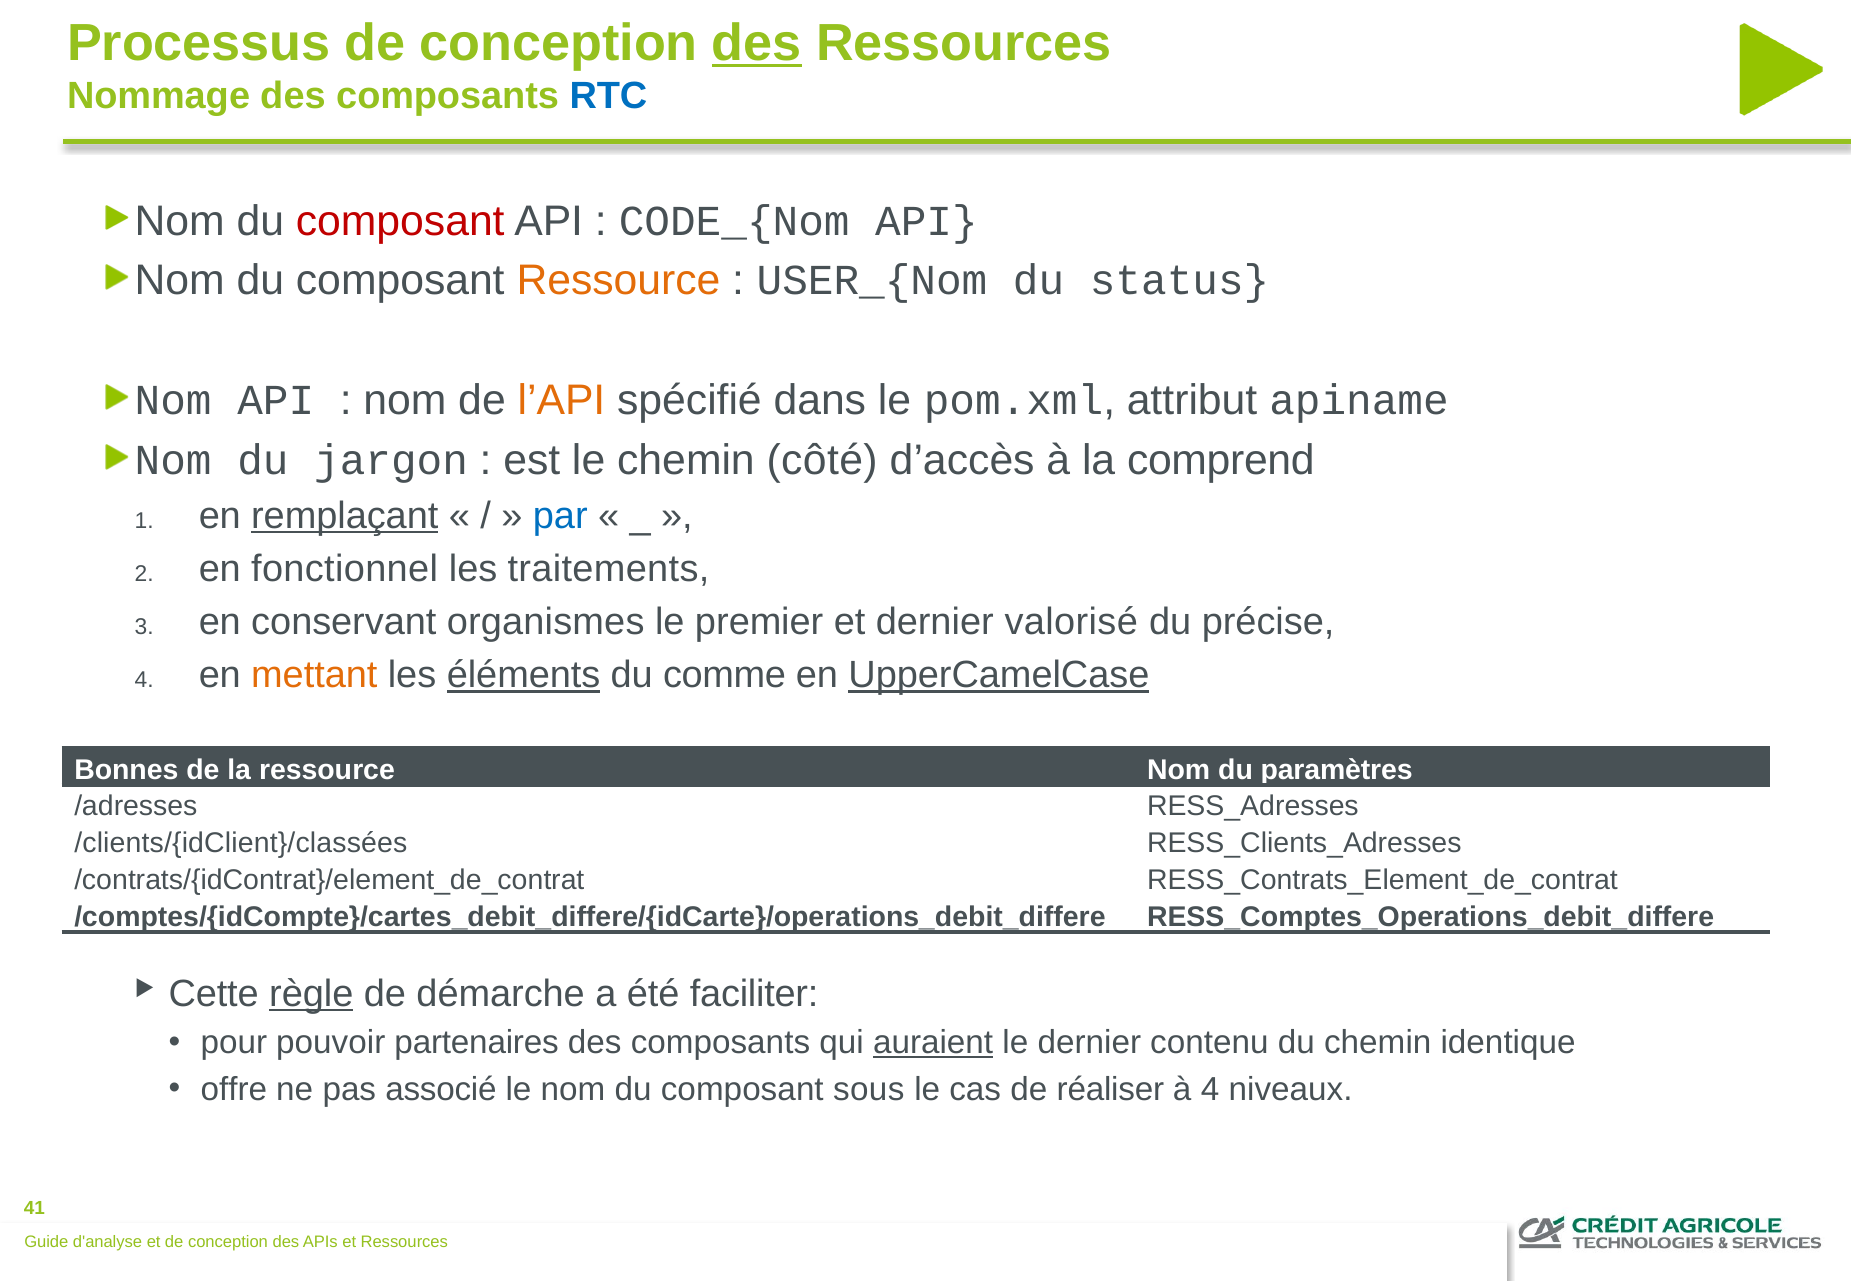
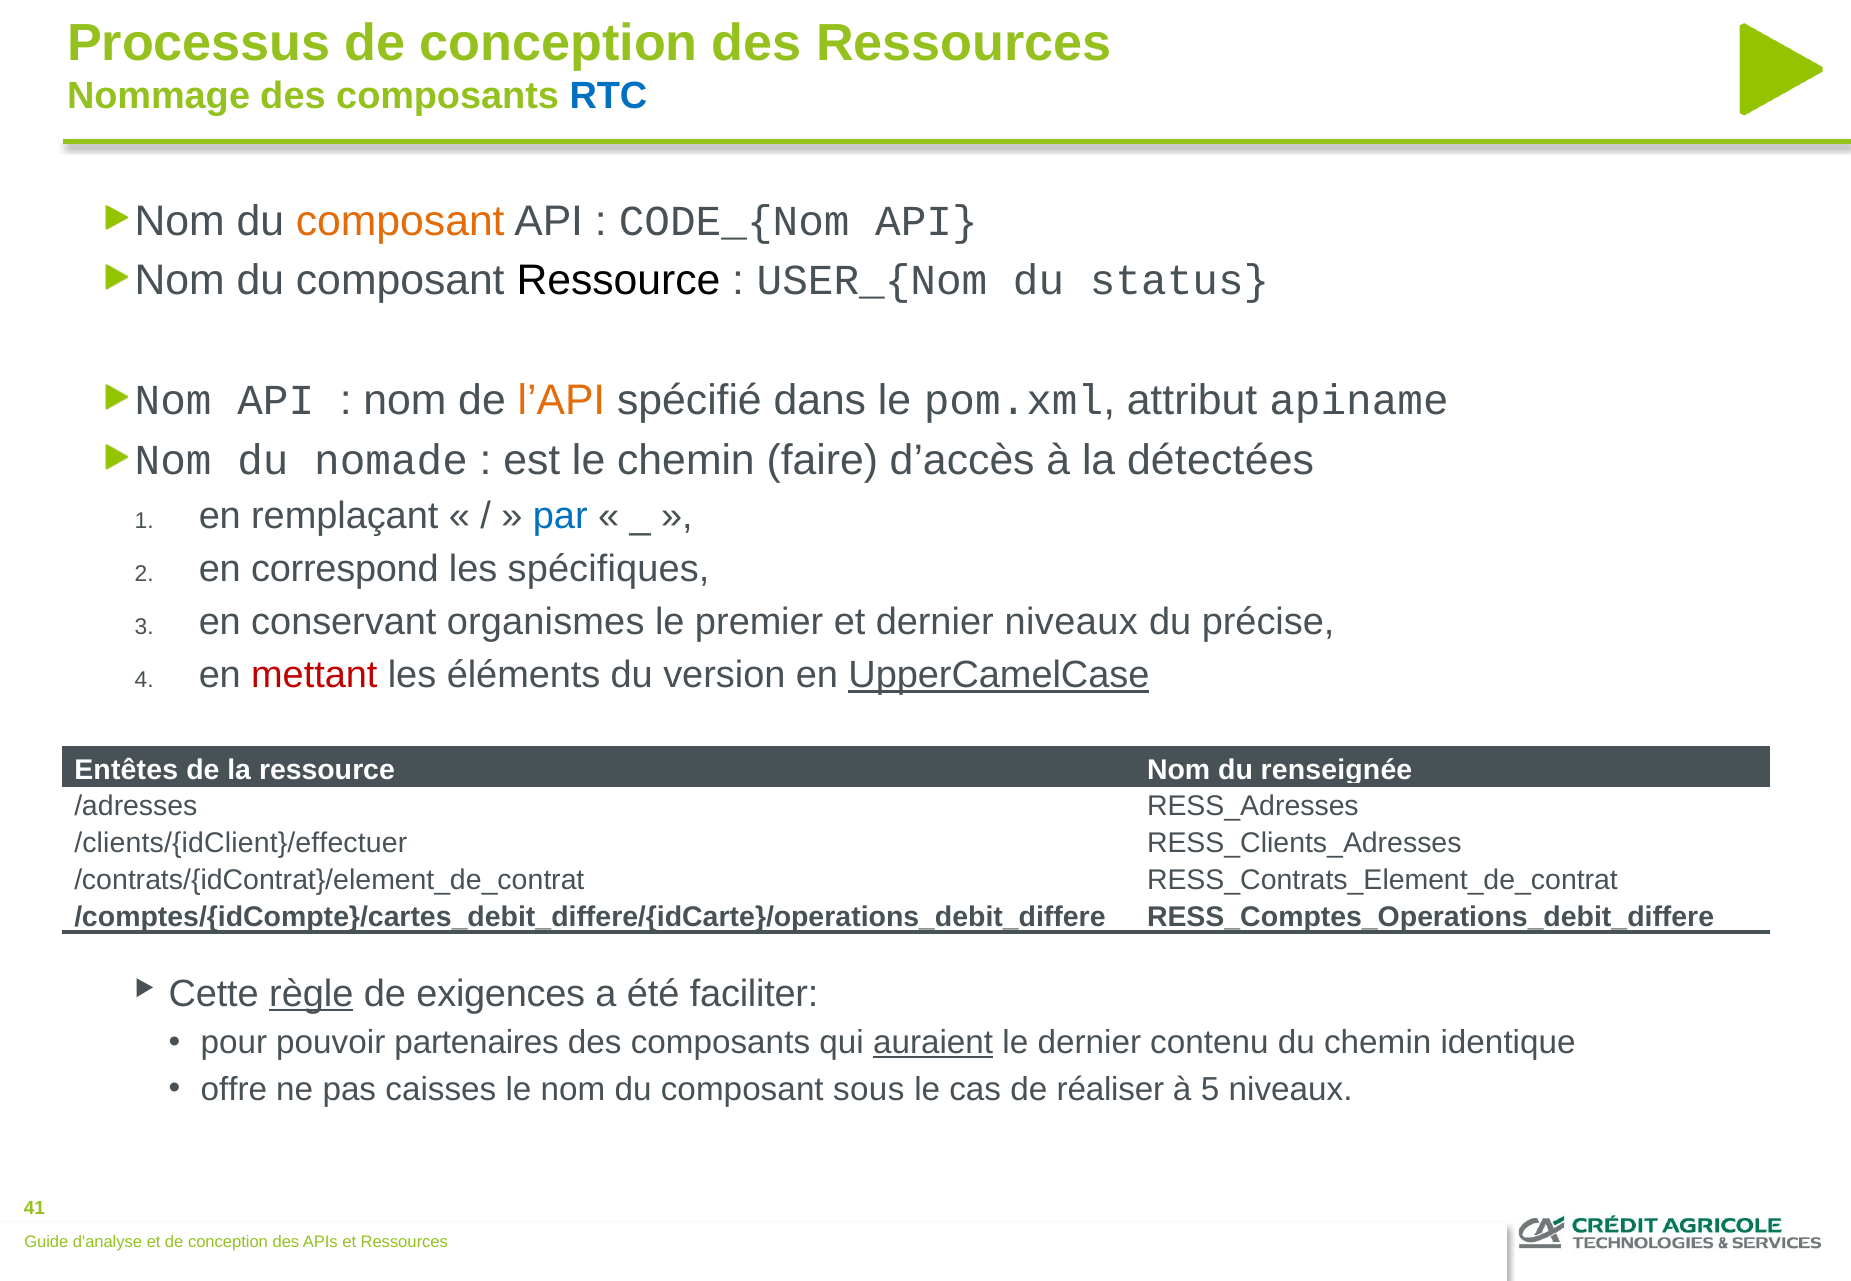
des at (757, 43) underline: present -> none
composant at (400, 221) colour: red -> orange
Ressource at (618, 281) colour: orange -> black
jargon: jargon -> nomade
côté: côté -> faire
comprend: comprend -> détectées
remplaçant underline: present -> none
fonctionnel: fonctionnel -> correspond
traitements: traitements -> spécifiques
dernier valorisé: valorisé -> niveaux
mettant colour: orange -> red
éléments underline: present -> none
comme: comme -> version
Bonnes at (126, 770): Bonnes -> Entêtes
paramètres: paramètres -> renseignée
/clients/{idClient}/classées: /clients/{idClient}/classées -> /clients/{idClient}/effectuer
démarche: démarche -> exigences
associé: associé -> caisses
à 4: 4 -> 5
